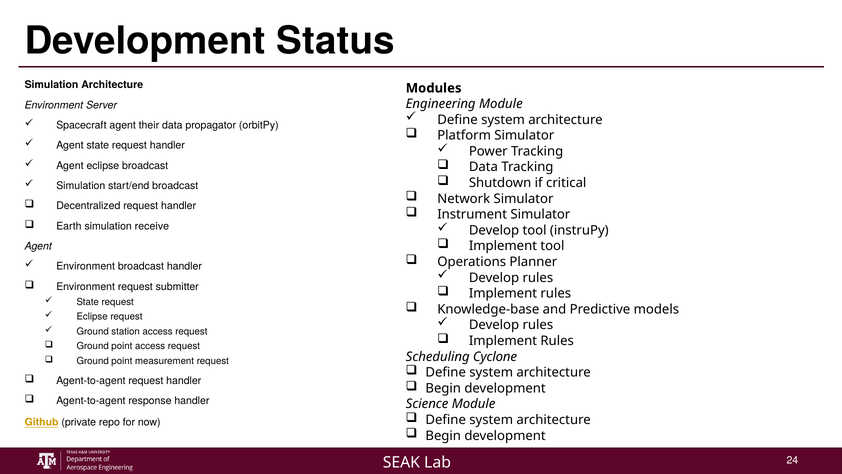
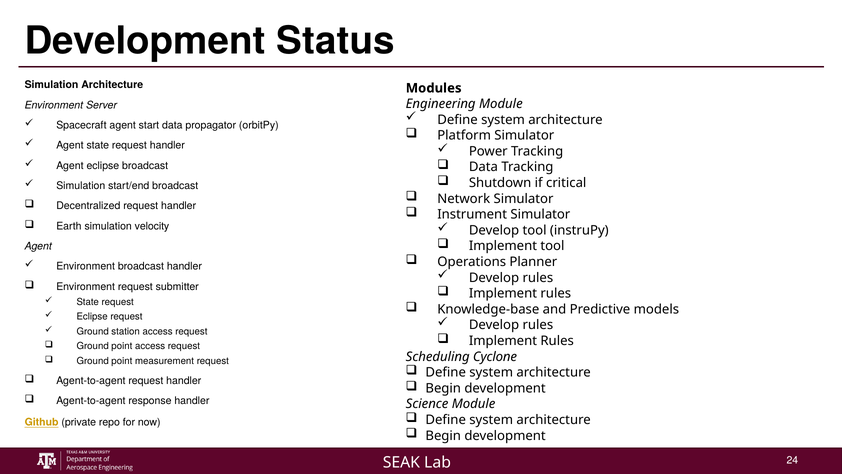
their: their -> start
receive: receive -> velocity
